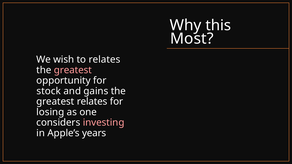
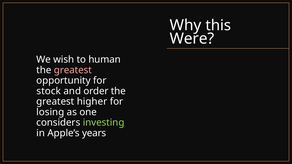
Most: Most -> Were
to relates: relates -> human
gains: gains -> order
greatest relates: relates -> higher
investing colour: pink -> light green
